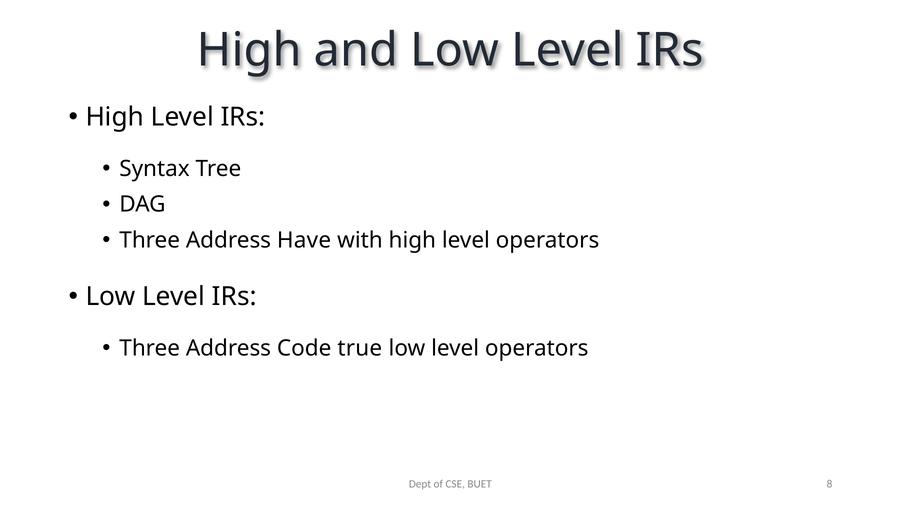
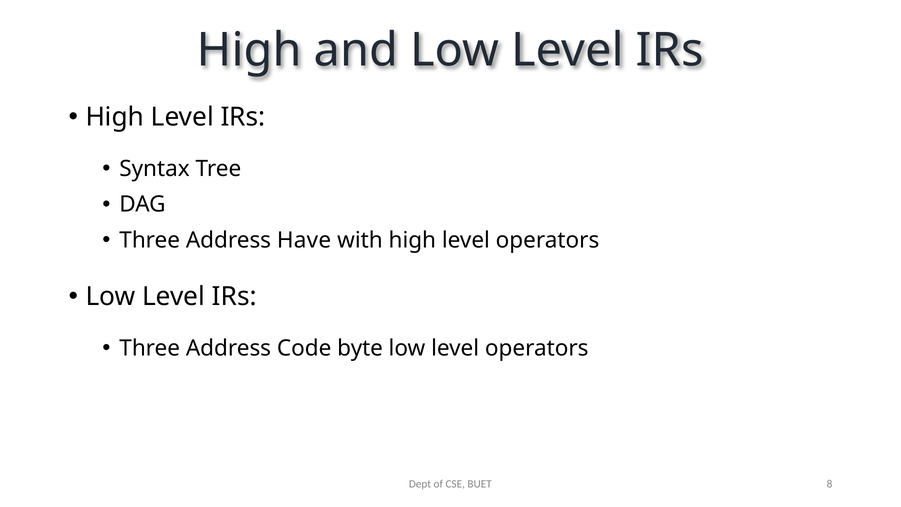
true: true -> byte
